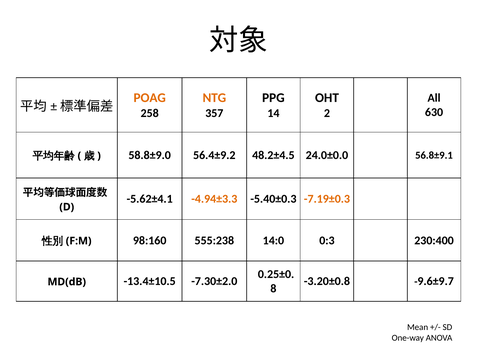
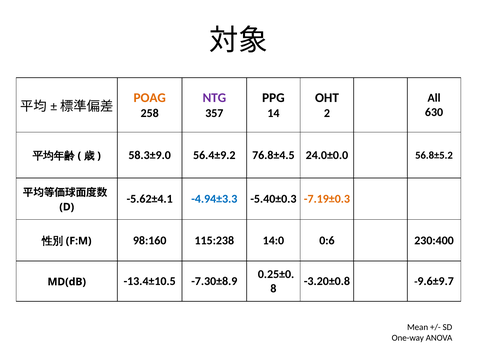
NTG colour: orange -> purple
58.8±9.0: 58.8±9.0 -> 58.3±9.0
48.2±4.5: 48.2±4.5 -> 76.8±4.5
56.8±9.1: 56.8±9.1 -> 56.8±5.2
-4.94±3.3 colour: orange -> blue
555:238: 555:238 -> 115:238
0:3: 0:3 -> 0:6
-7.30±2.0: -7.30±2.0 -> -7.30±8.9
